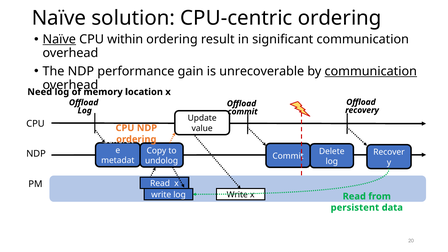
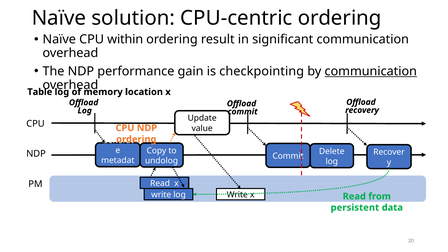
Naïve at (59, 39) underline: present -> none
unrecoverable: unrecoverable -> checkpointing
Need: Need -> Table
